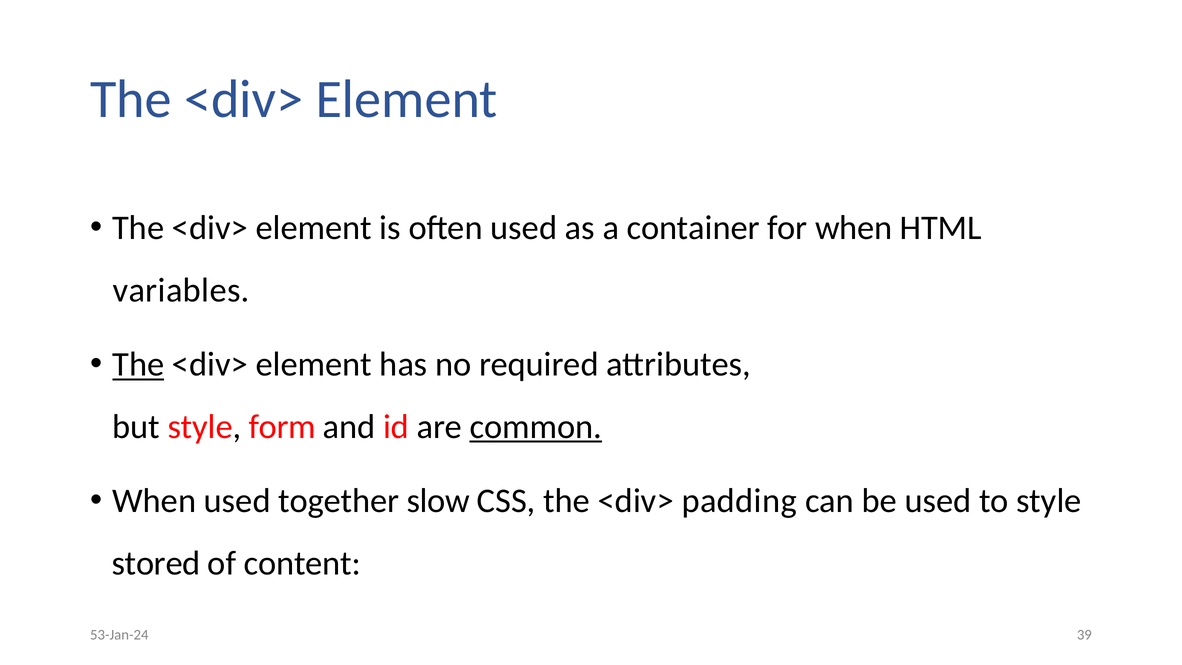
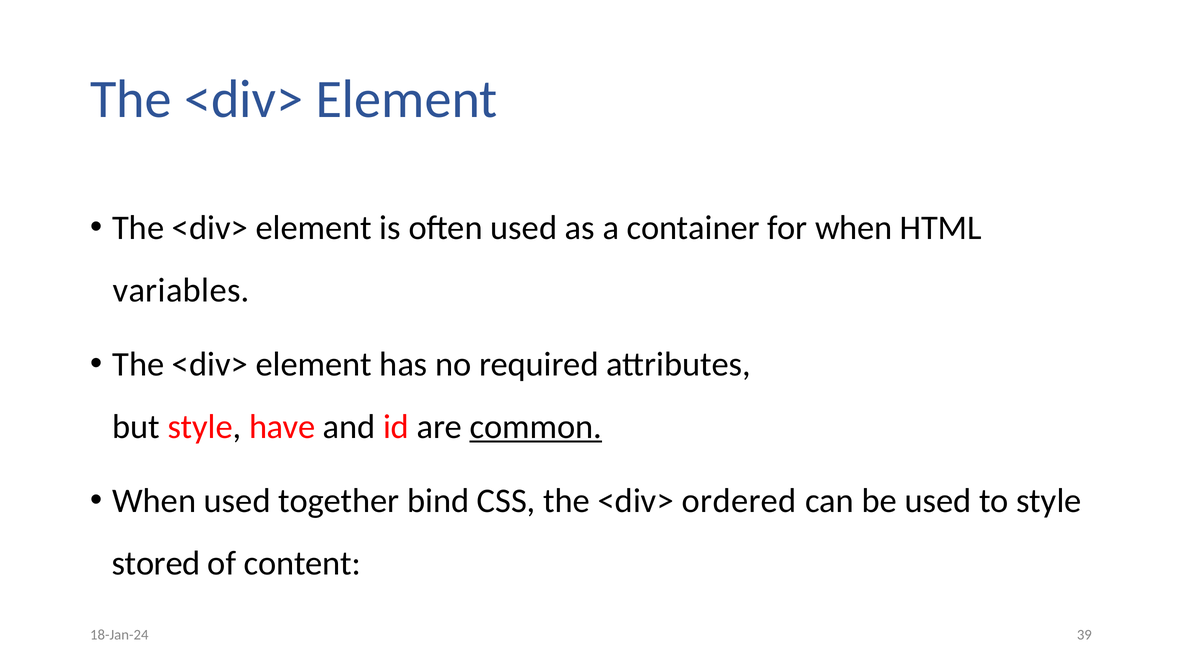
The at (138, 365) underline: present -> none
form: form -> have
slow: slow -> bind
padding: padding -> ordered
53-Jan-24: 53-Jan-24 -> 18-Jan-24
